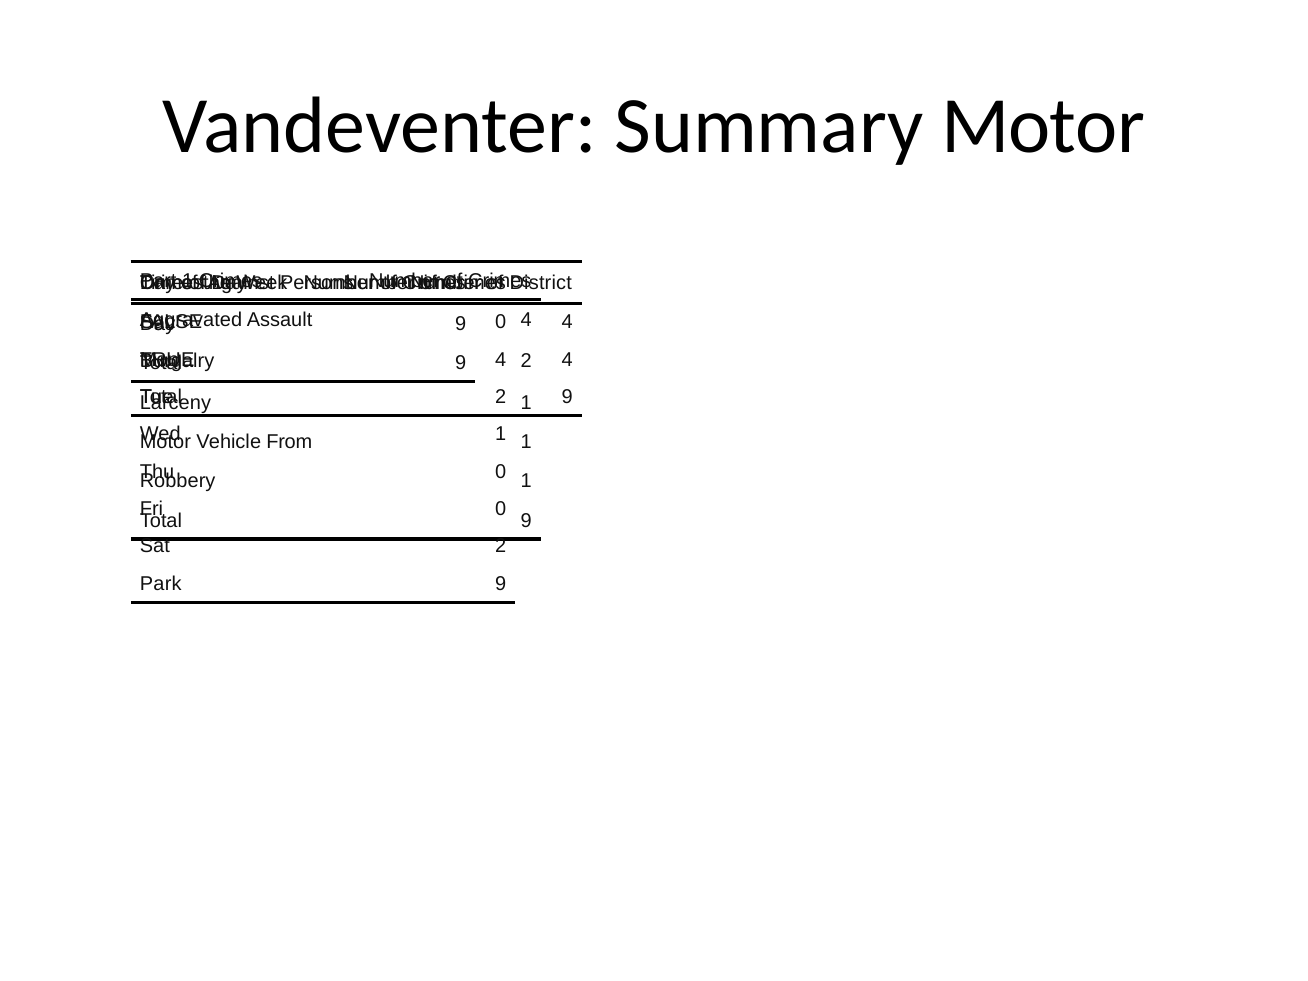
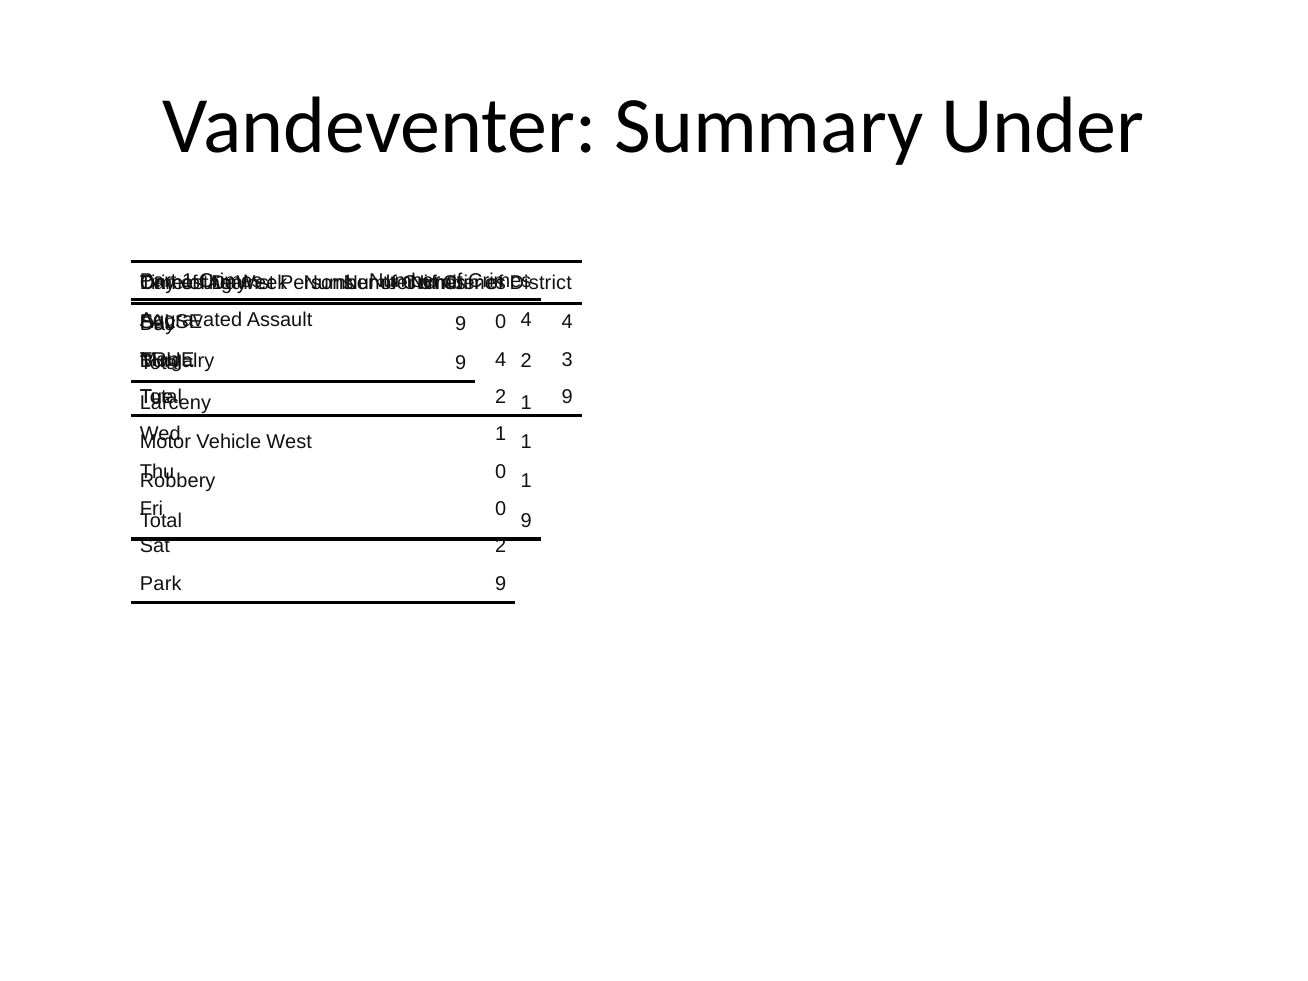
Summary Motor: Motor -> Under
4 at (567, 360): 4 -> 3
From: From -> West
